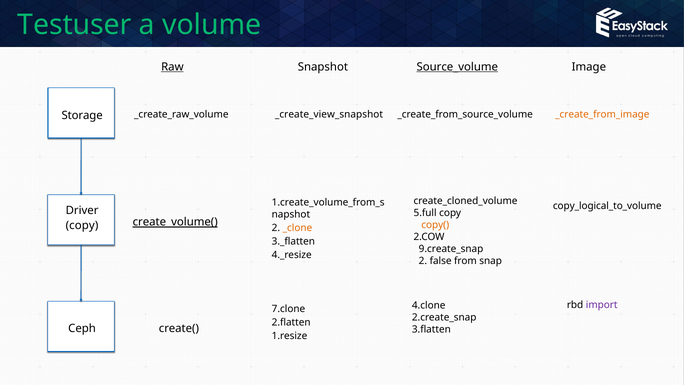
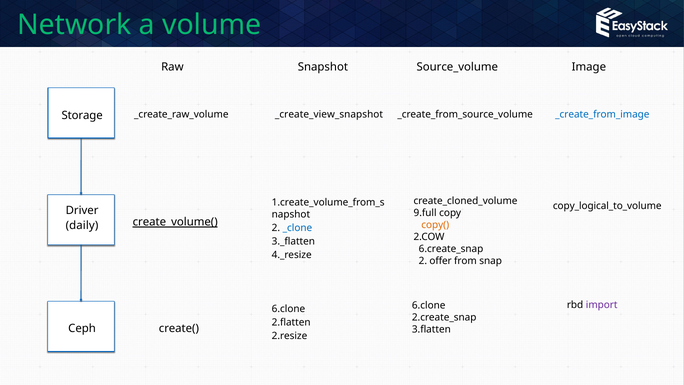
Testuser: Testuser -> Network
Raw underline: present -> none
Source_volume underline: present -> none
_create_from_image colour: orange -> blue
5.full: 5.full -> 9.full
copy at (82, 225): copy -> daily
_clone colour: orange -> blue
9.create_snap: 9.create_snap -> 6.create_snap
false: false -> offer
4.clone at (429, 305): 4.clone -> 6.clone
7.clone at (288, 309): 7.clone -> 6.clone
1.resize: 1.resize -> 2.resize
